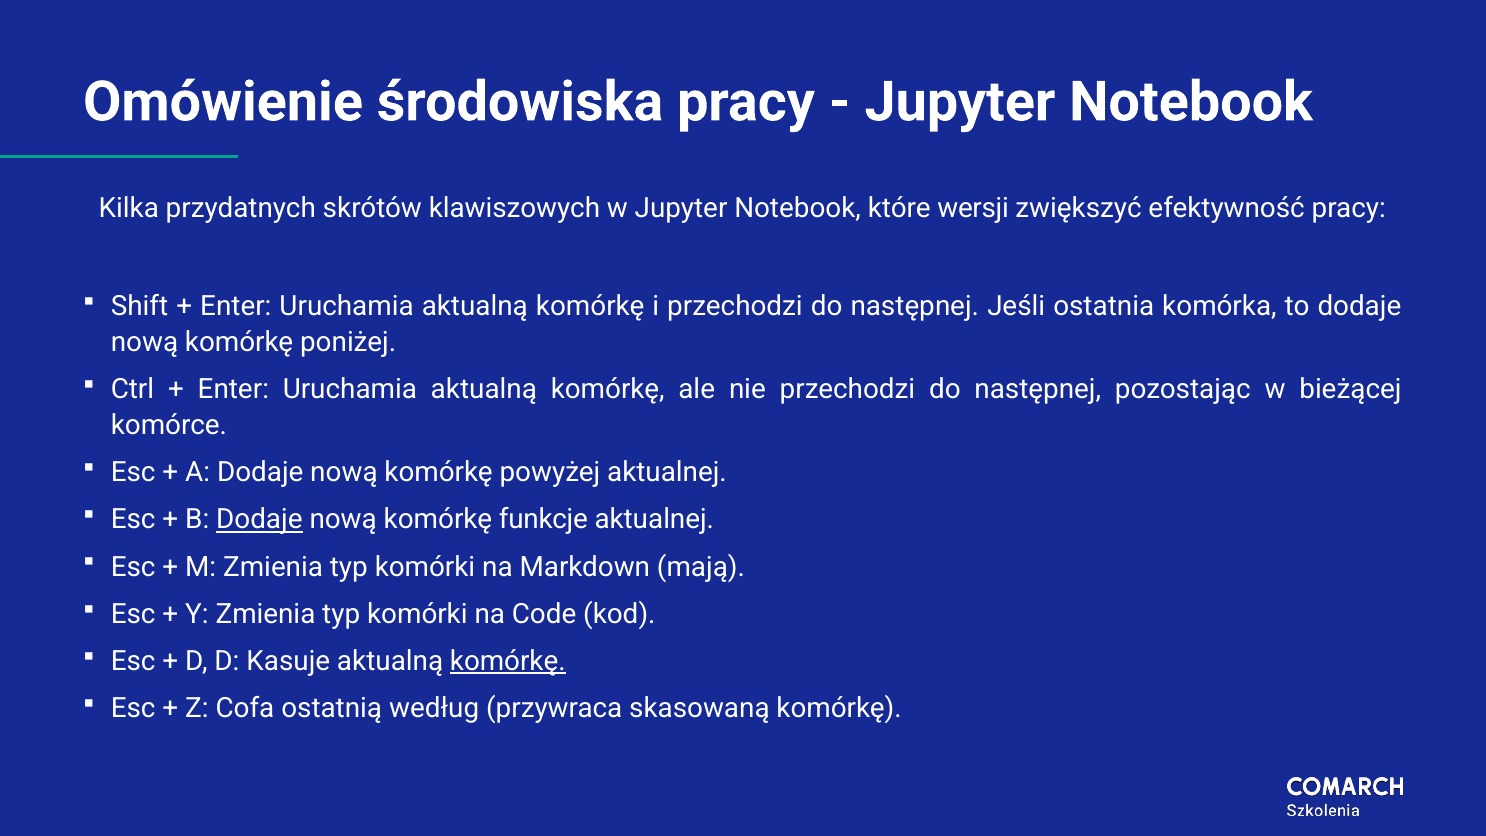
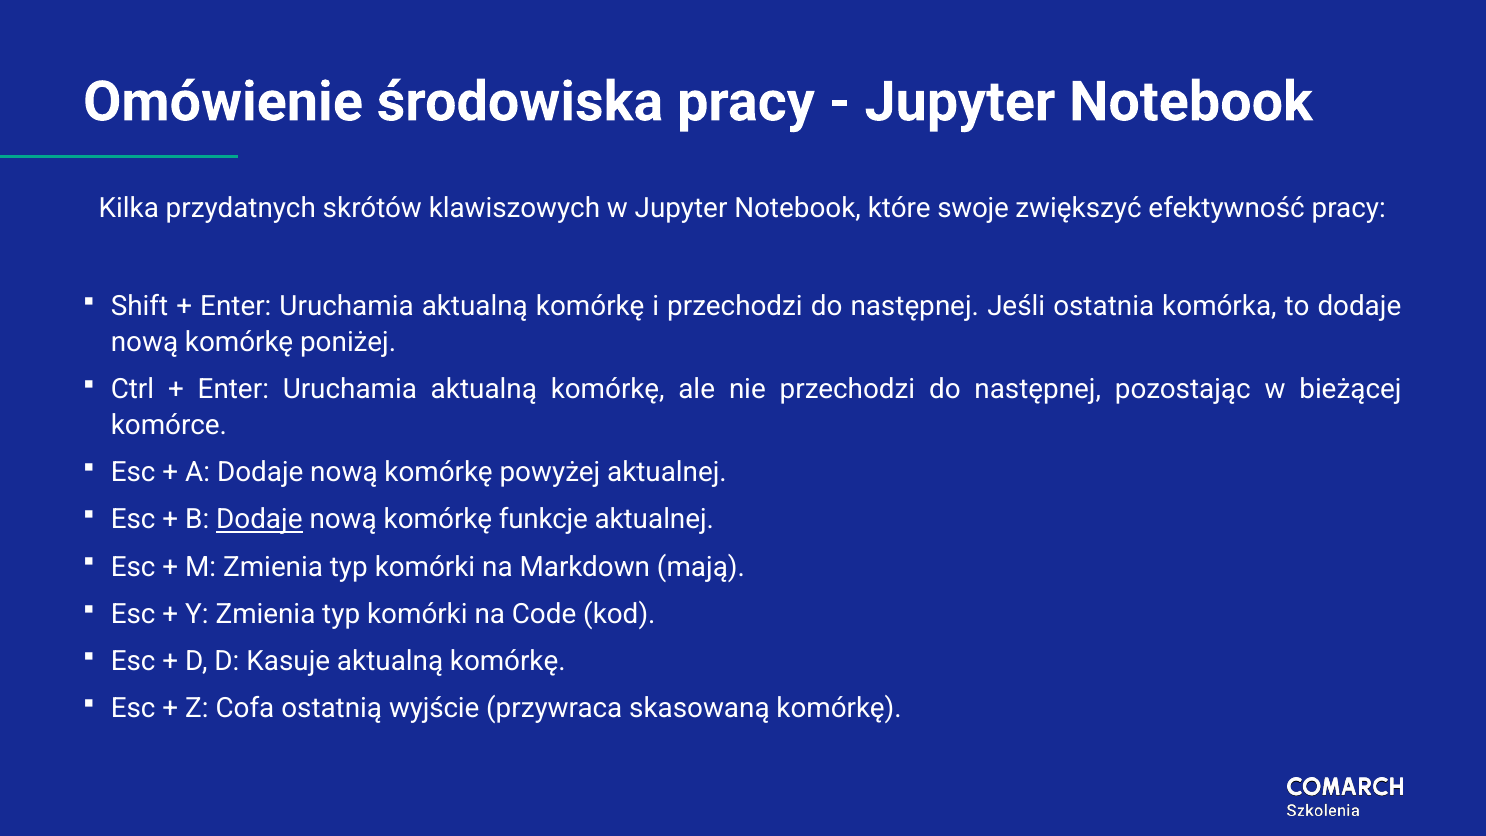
wersji: wersji -> swoje
komórkę at (508, 661) underline: present -> none
według: według -> wyjście
